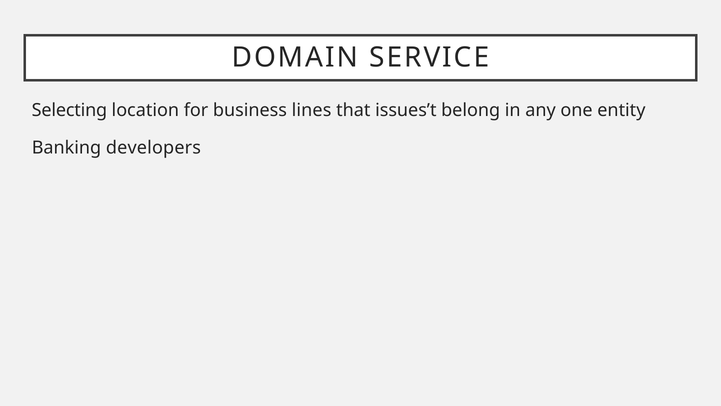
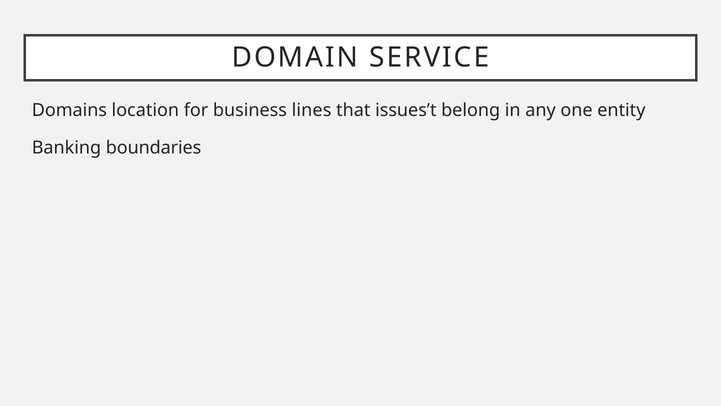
Selecting: Selecting -> Domains
developers: developers -> boundaries
